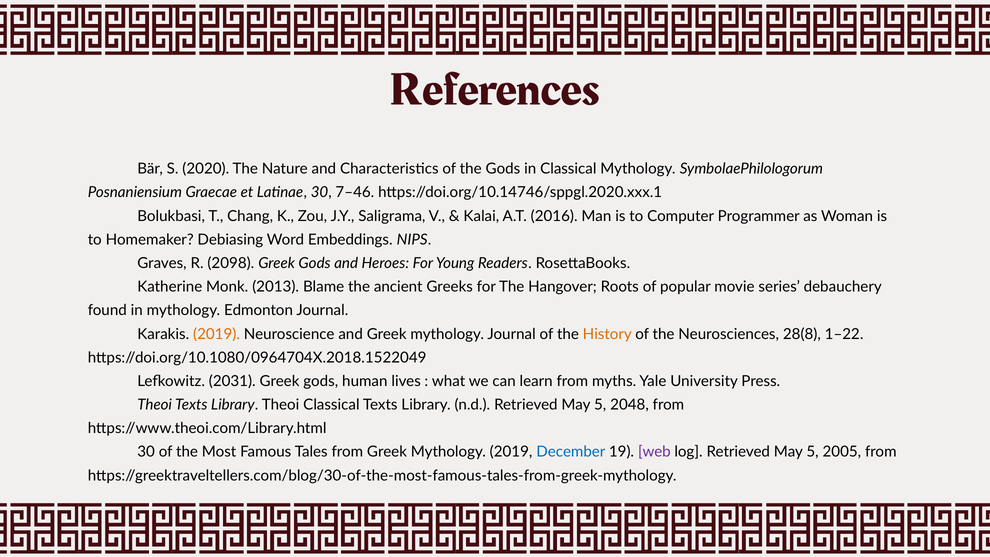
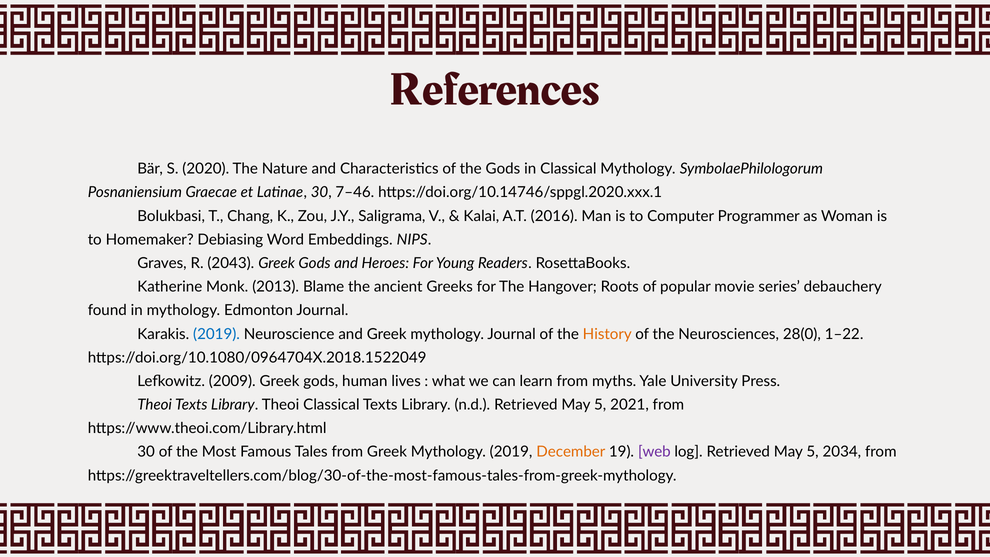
2098: 2098 -> 2043
2019 at (217, 334) colour: orange -> blue
28(8: 28(8 -> 28(0
2031: 2031 -> 2009
2048: 2048 -> 2021
December colour: blue -> orange
2005: 2005 -> 2034
